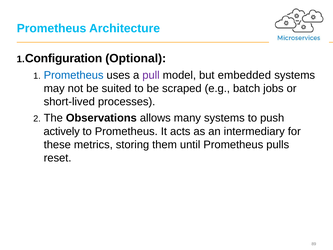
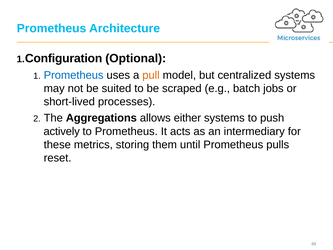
pull colour: purple -> orange
embedded: embedded -> centralized
Observations: Observations -> Aggregations
many: many -> either
